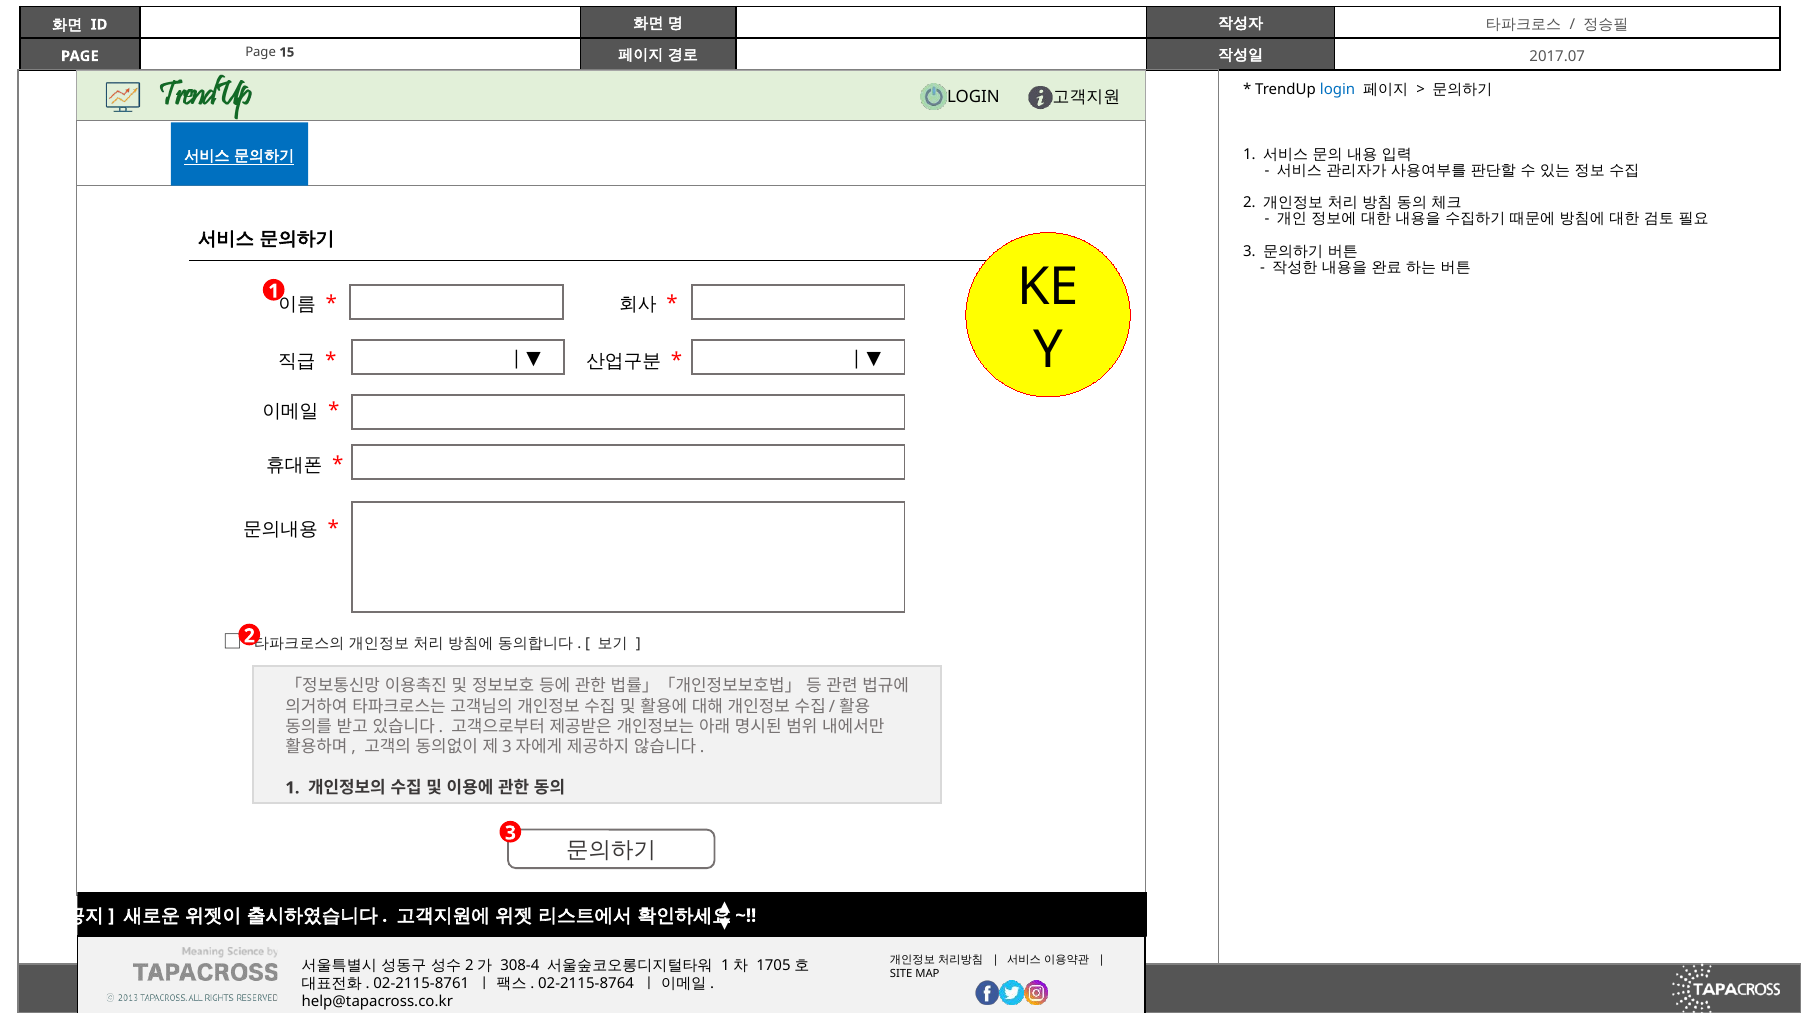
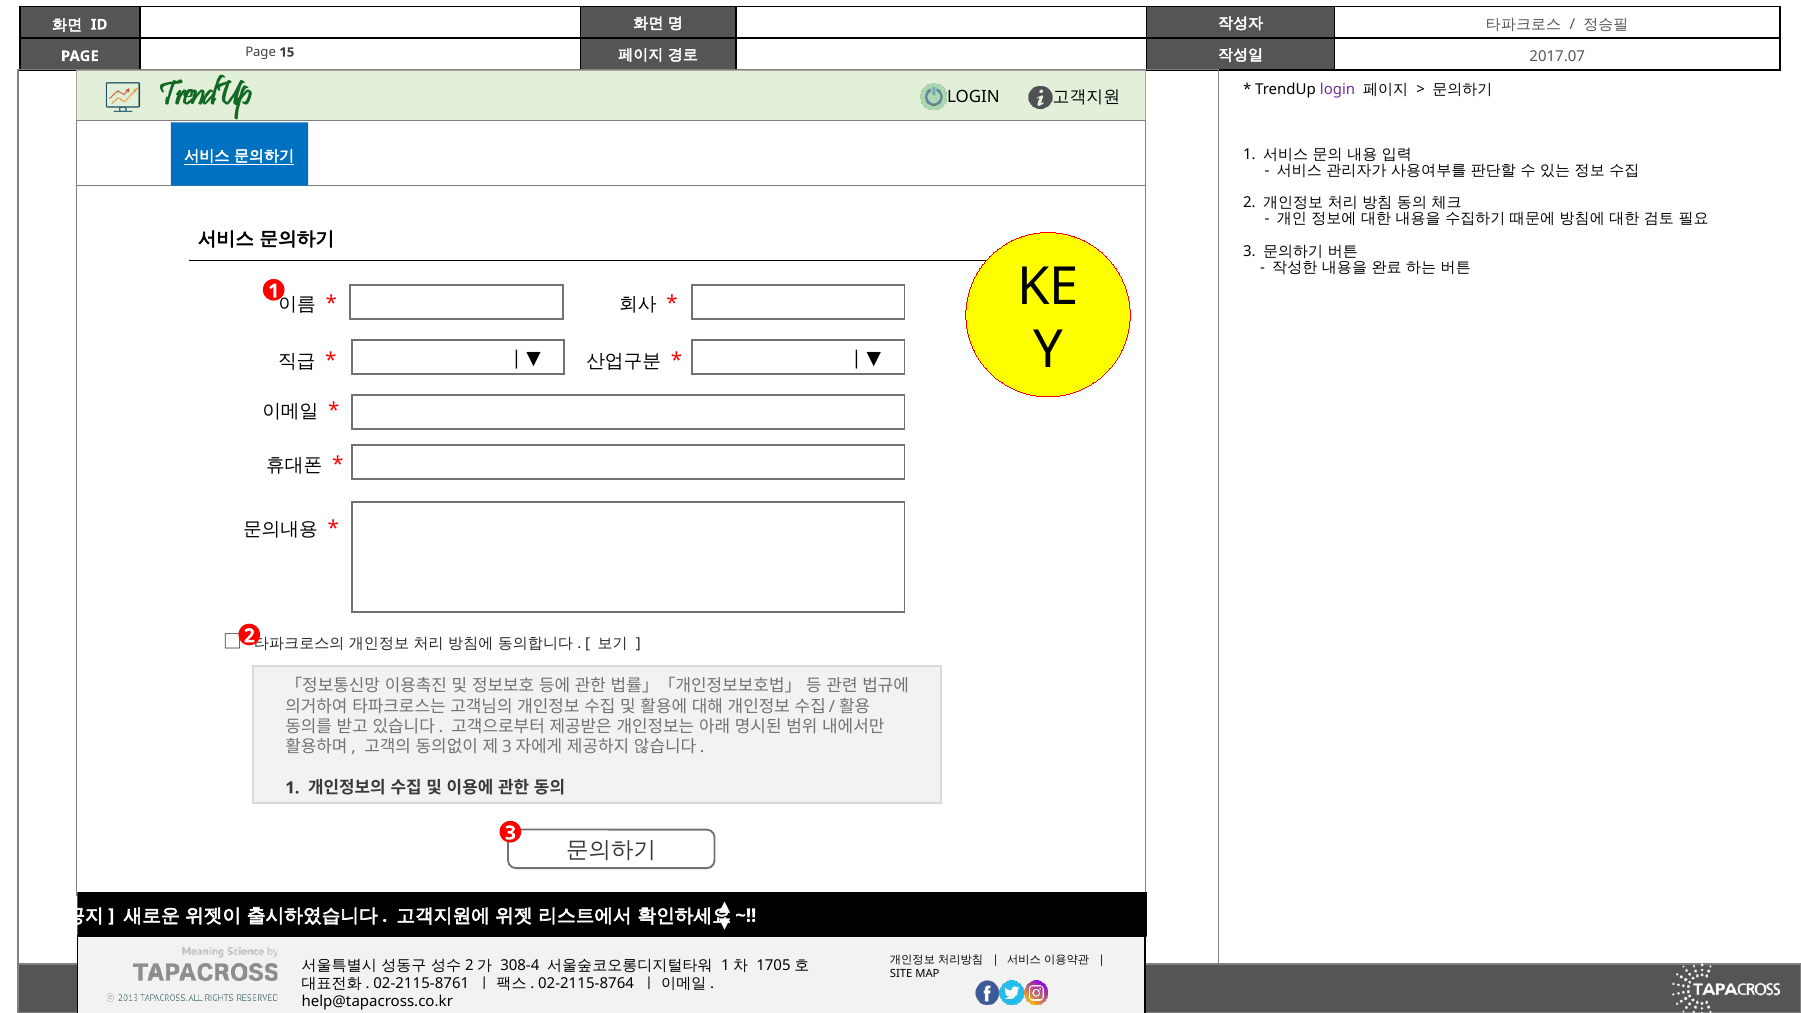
login at (1338, 89) colour: blue -> purple
